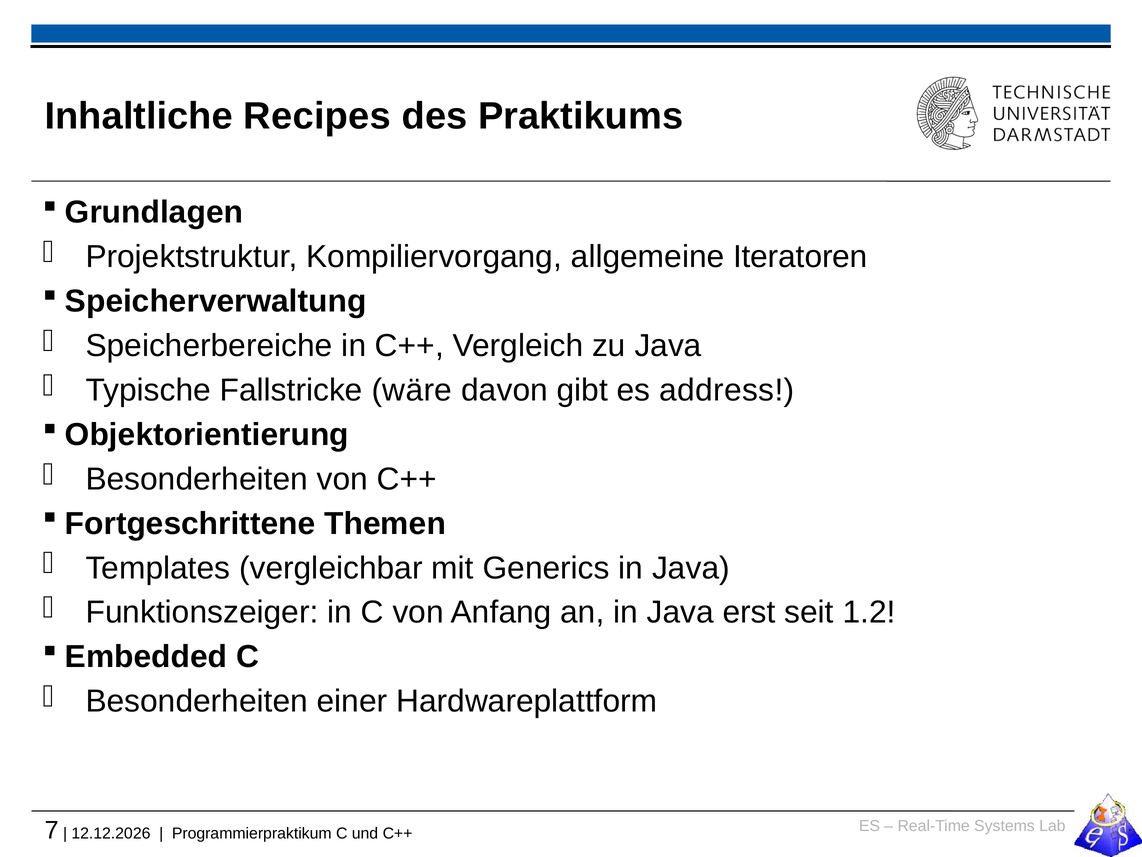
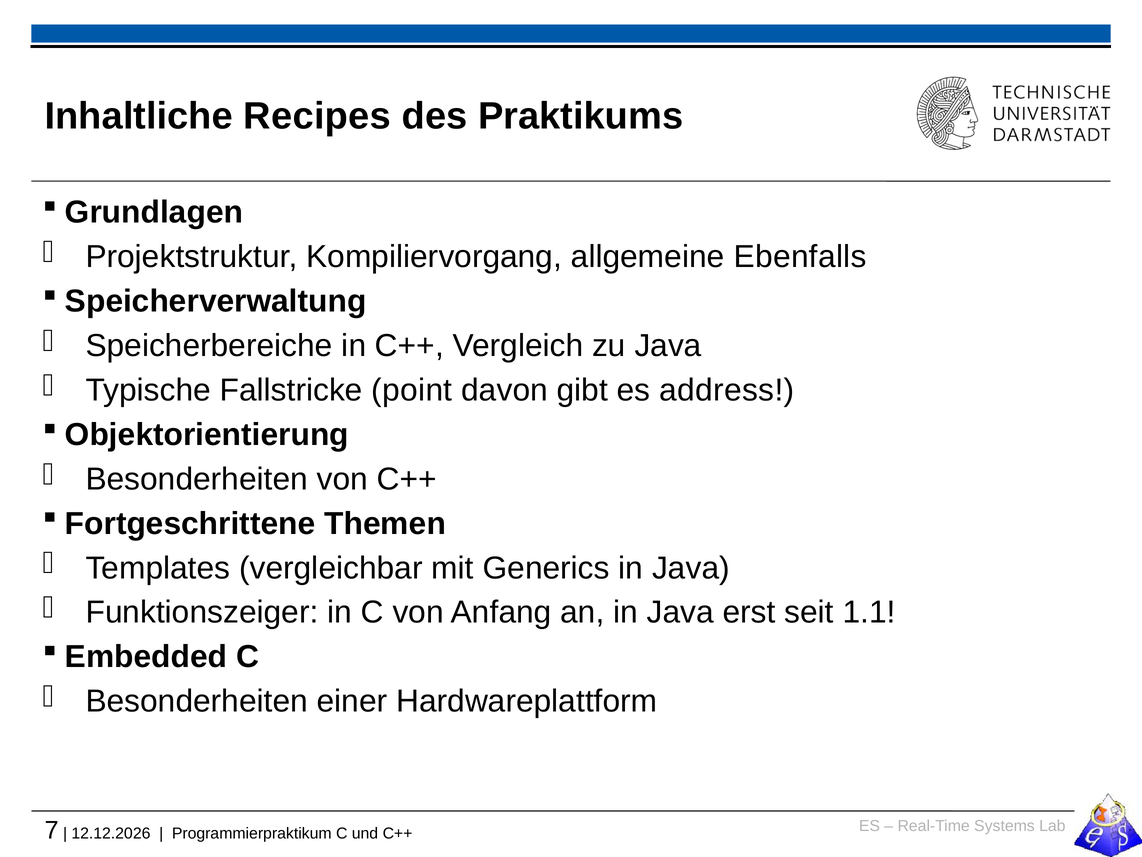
Iteratoren: Iteratoren -> Ebenfalls
wäre: wäre -> point
1.2: 1.2 -> 1.1
